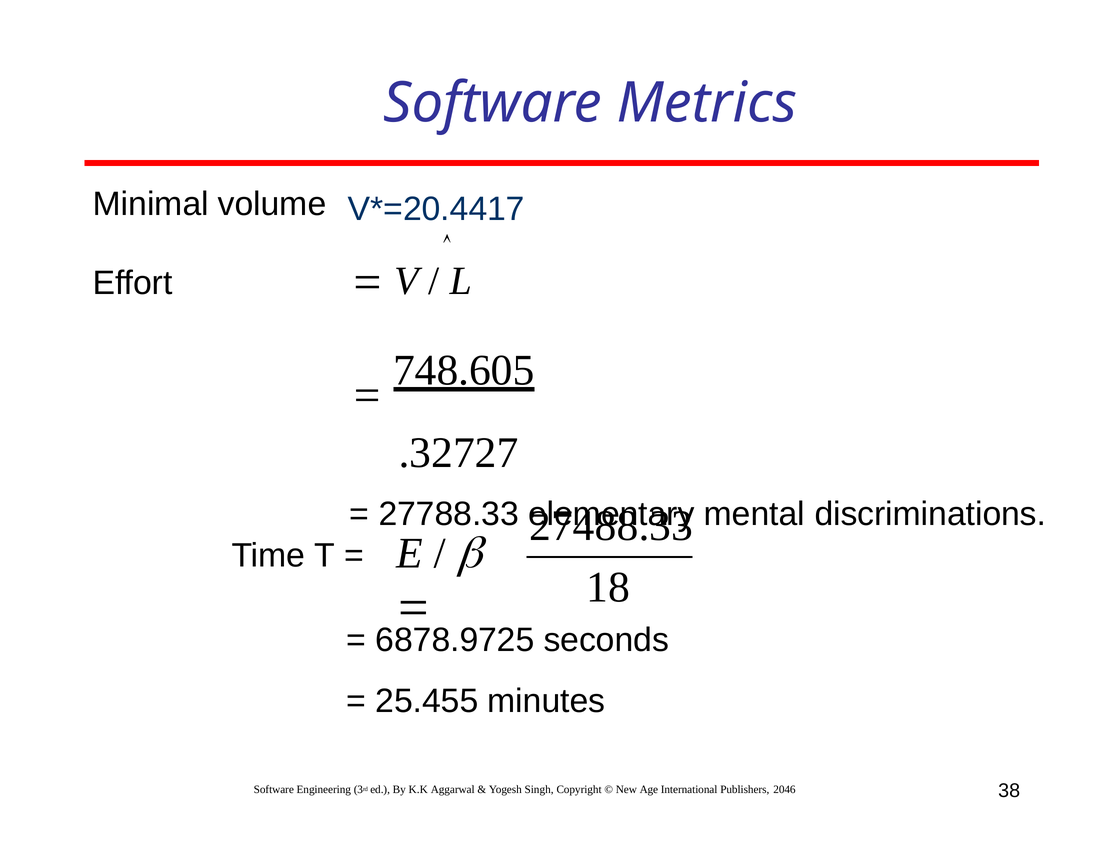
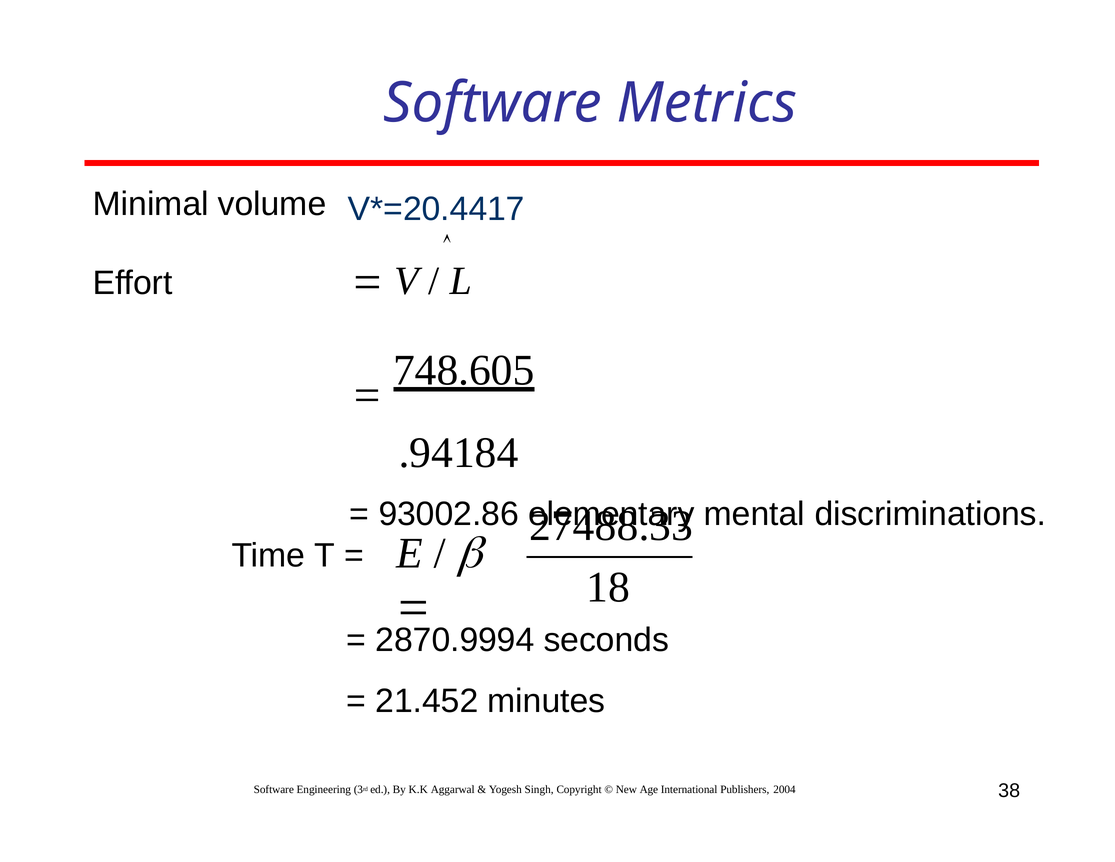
.32727: .32727 -> .94184
27788.33: 27788.33 -> 93002.86
6878.9725: 6878.9725 -> 2870.9994
25.455: 25.455 -> 21.452
2046: 2046 -> 2004
